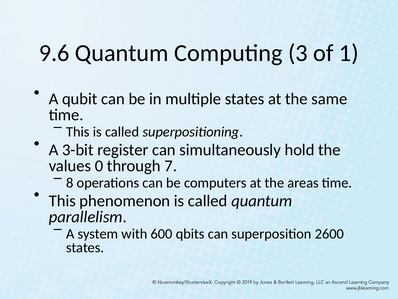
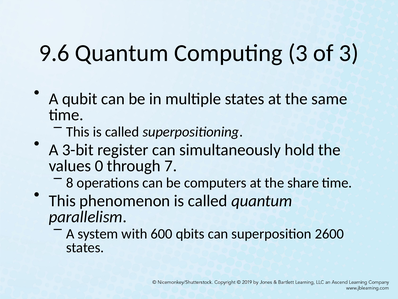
of 1: 1 -> 3
areas: areas -> share
